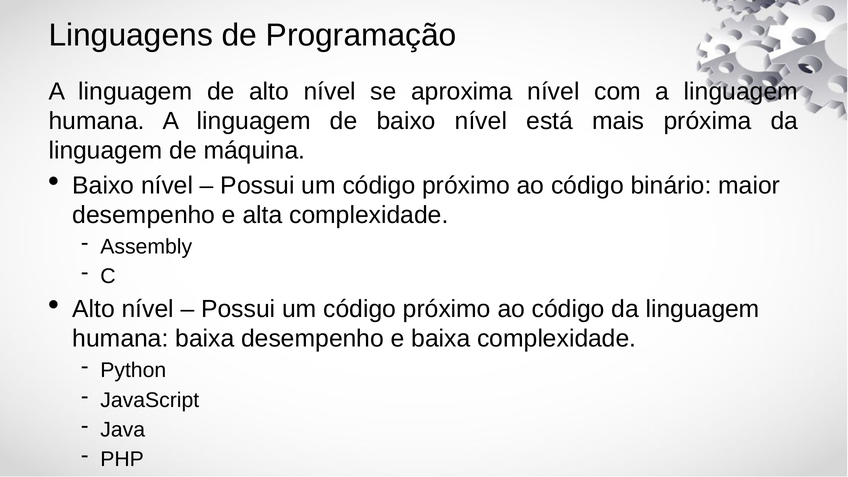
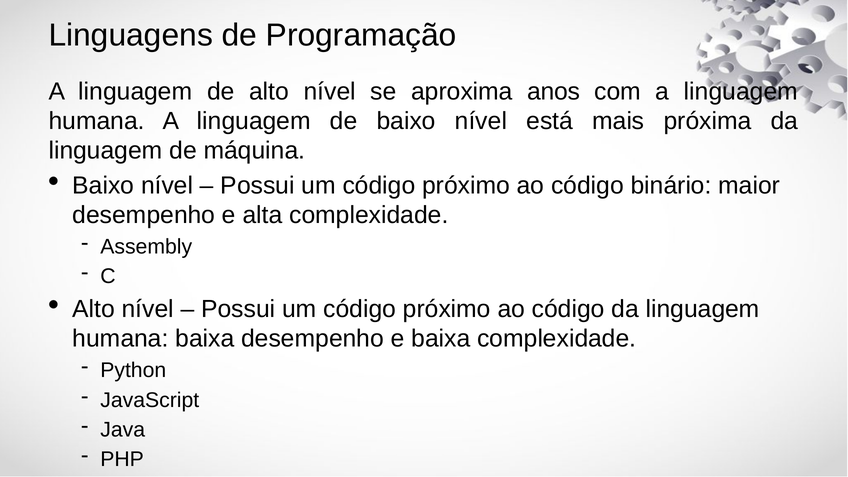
aproxima nível: nível -> anos
